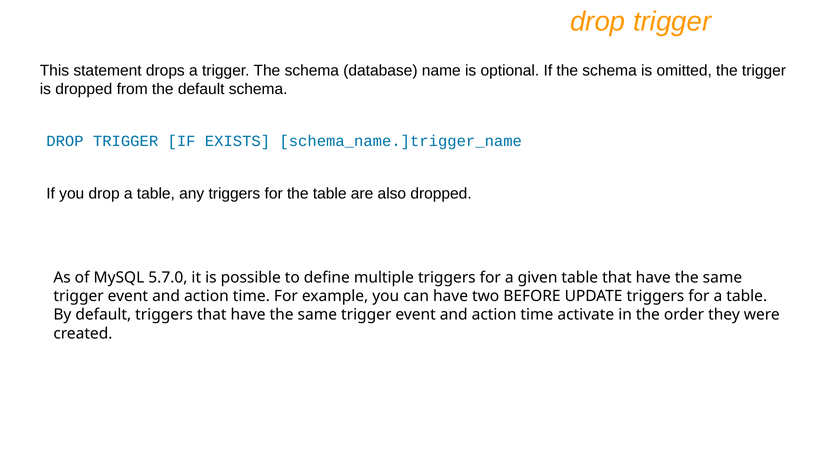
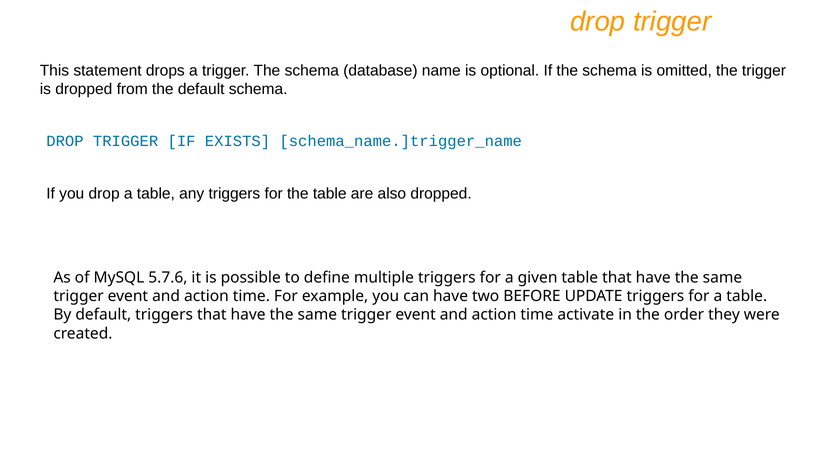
5.7.0: 5.7.0 -> 5.7.6
